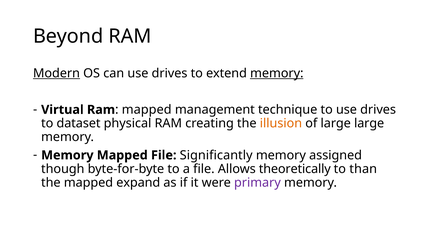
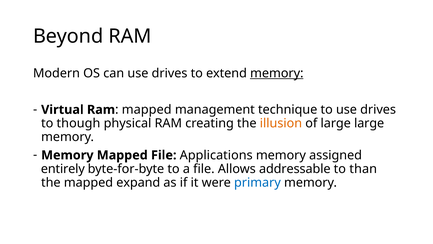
Modern underline: present -> none
dataset: dataset -> though
Significantly: Significantly -> Applications
though: though -> entirely
theoretically: theoretically -> addressable
primary colour: purple -> blue
